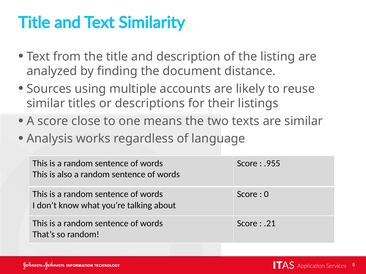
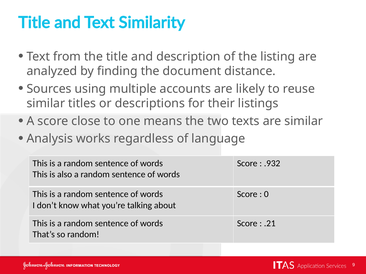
.955: .955 -> .932
